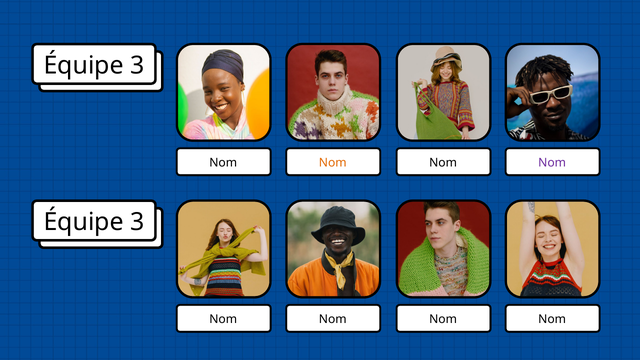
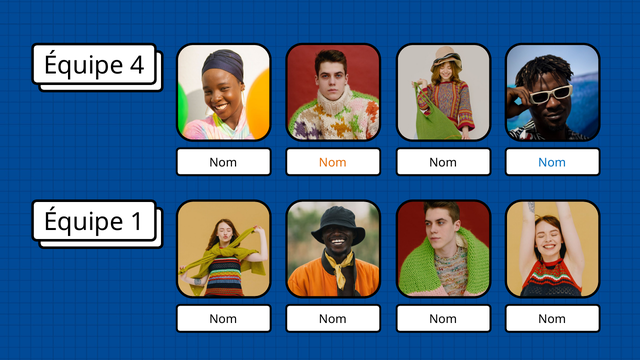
3 at (137, 65): 3 -> 4
Nom at (552, 163) colour: purple -> blue
3 at (137, 222): 3 -> 1
